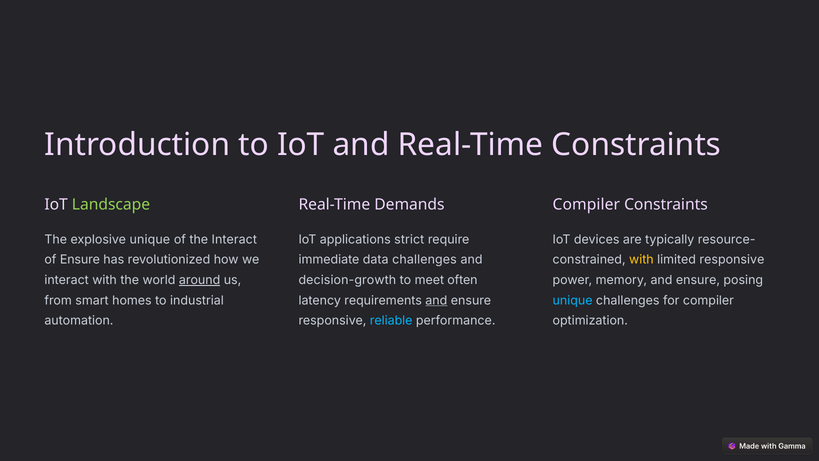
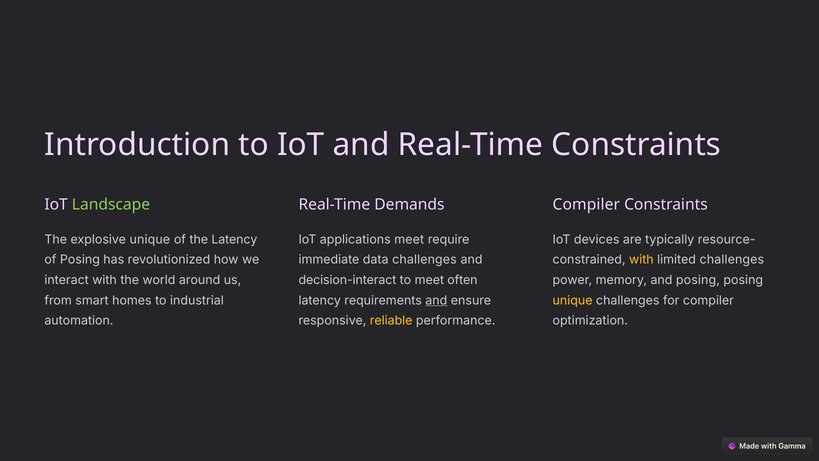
the Interact: Interact -> Latency
applications strict: strict -> meet
of Ensure: Ensure -> Posing
limited responsive: responsive -> challenges
around underline: present -> none
decision-growth: decision-growth -> decision-interact
memory and ensure: ensure -> posing
unique at (573, 300) colour: light blue -> yellow
reliable colour: light blue -> yellow
